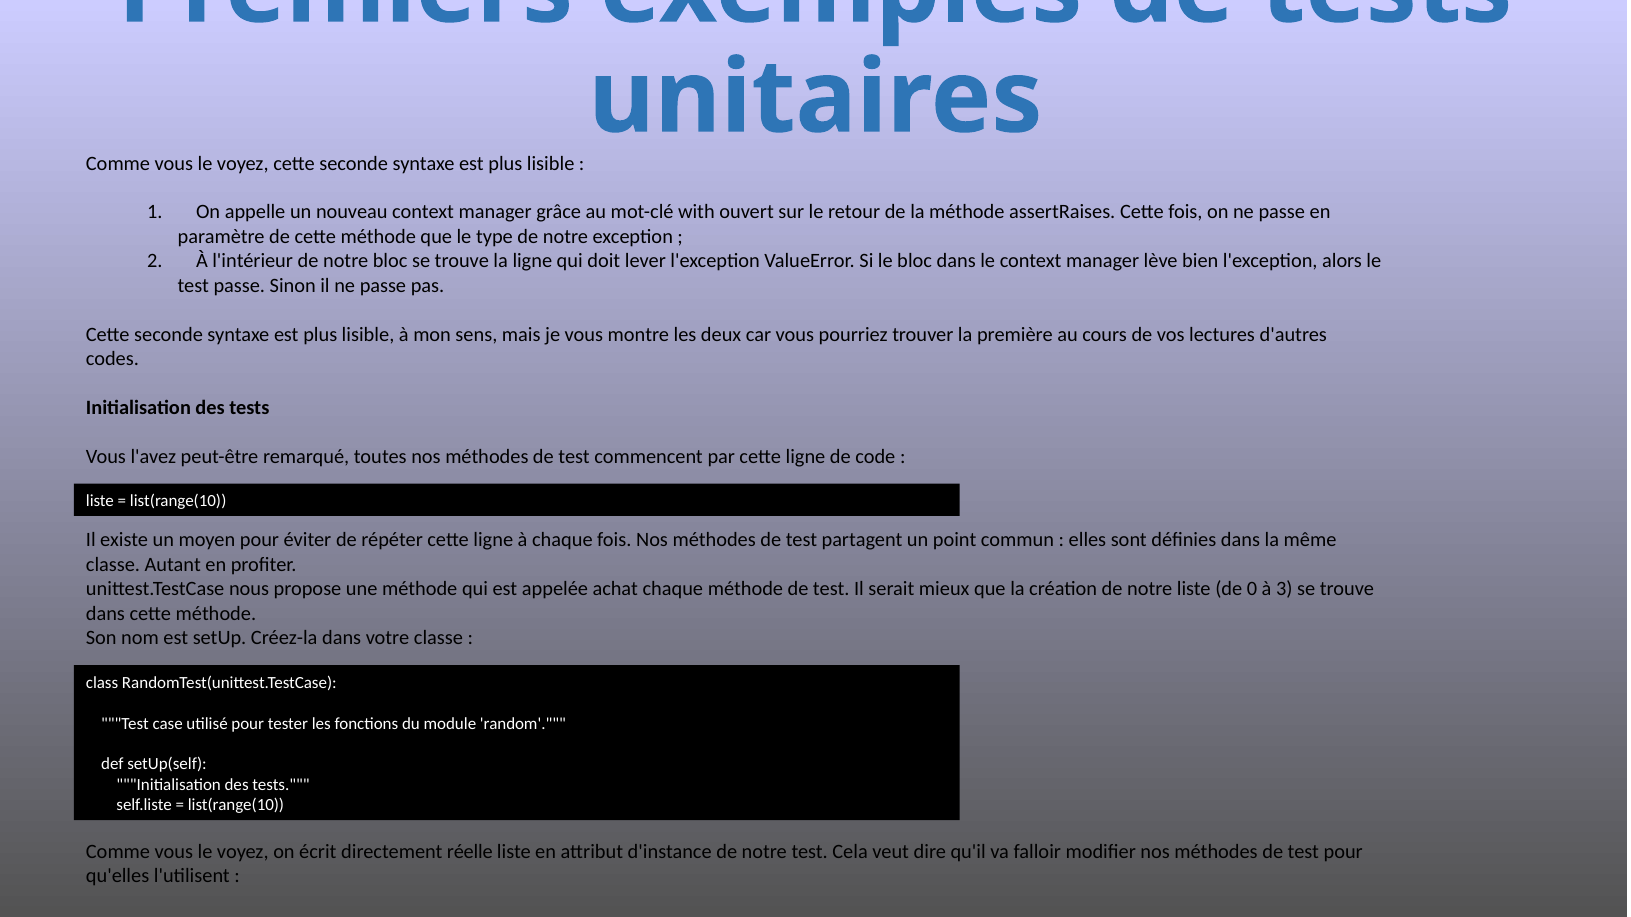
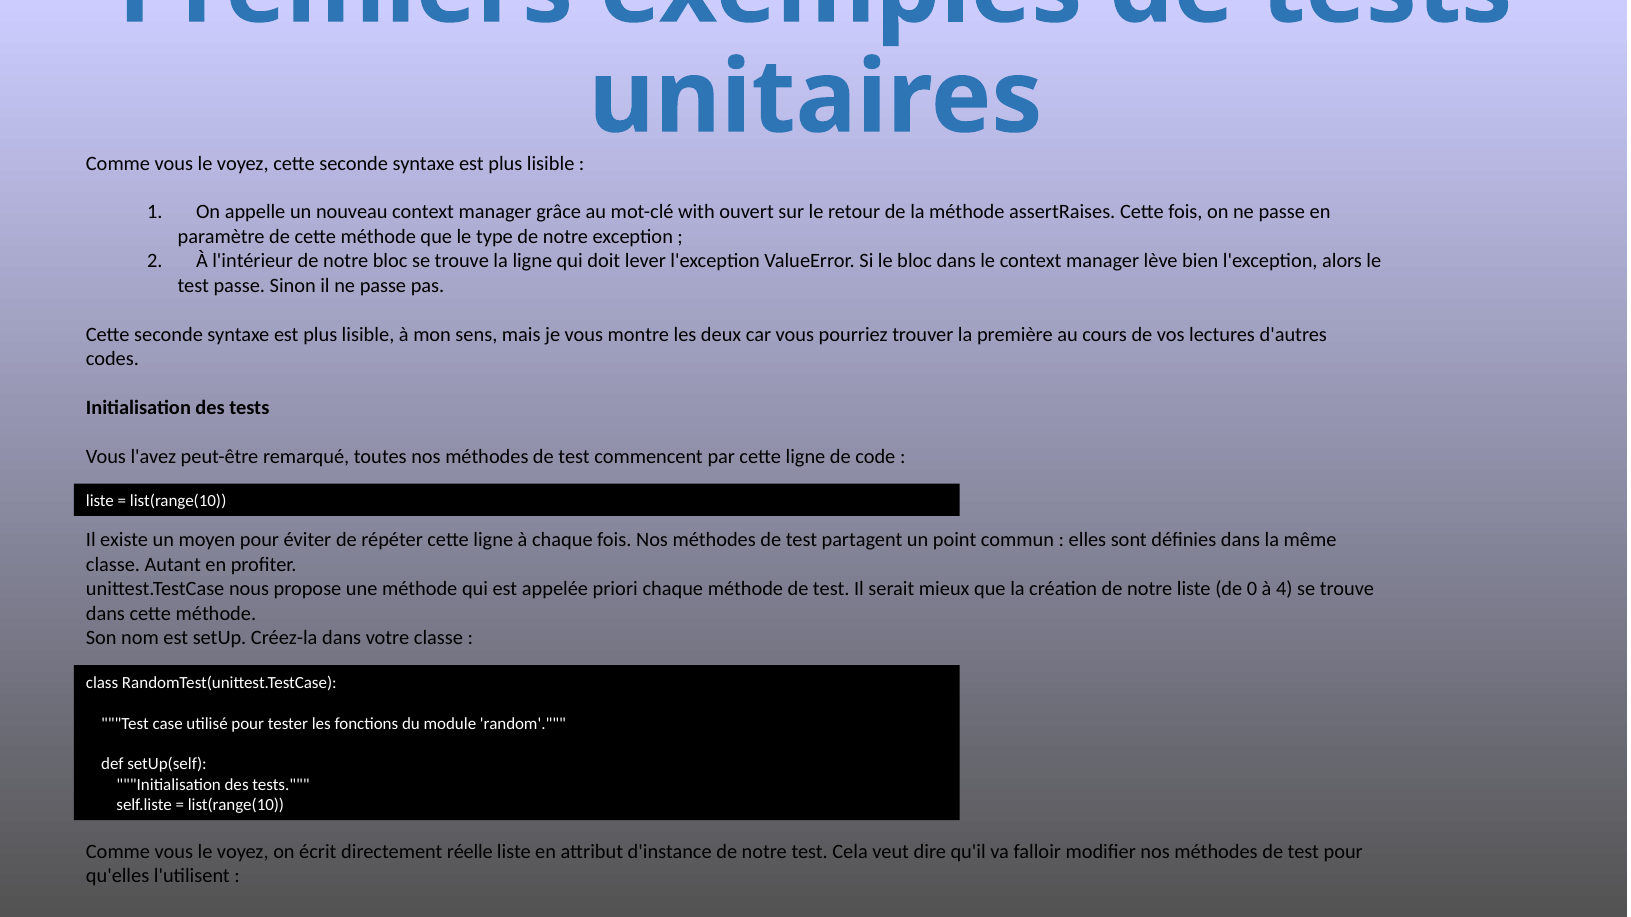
achat: achat -> priori
3: 3 -> 4
